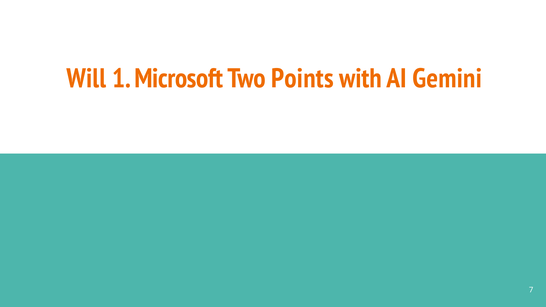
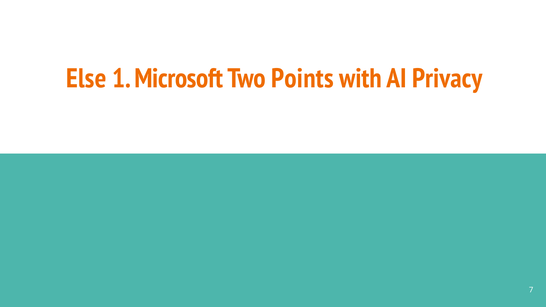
Will: Will -> Else
Gemini: Gemini -> Privacy
